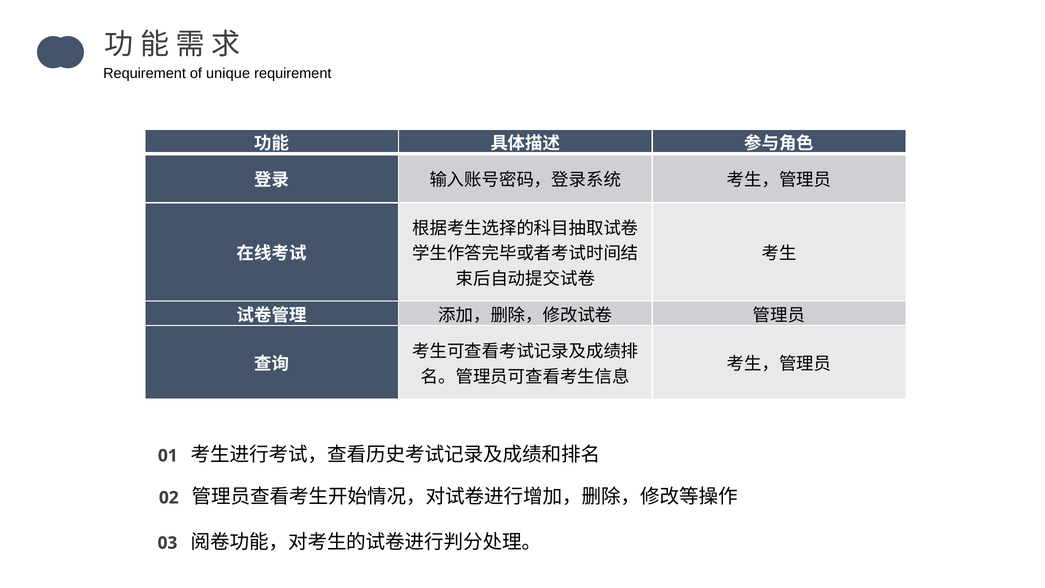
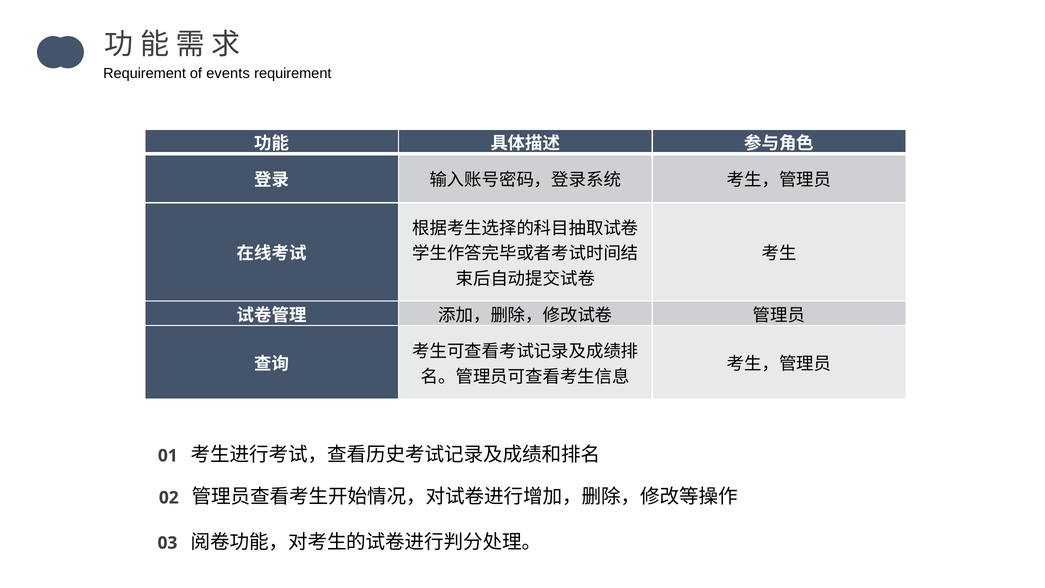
unique: unique -> events
